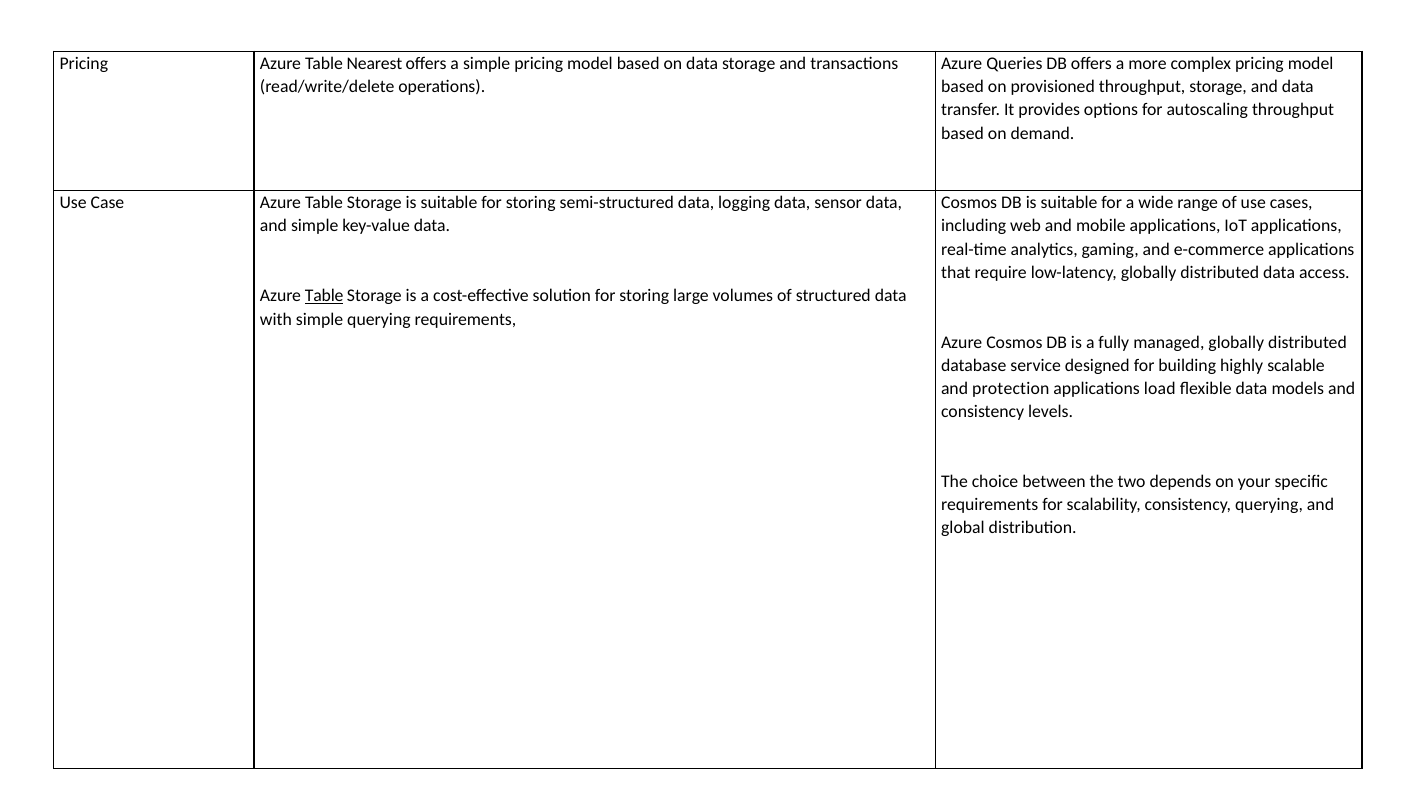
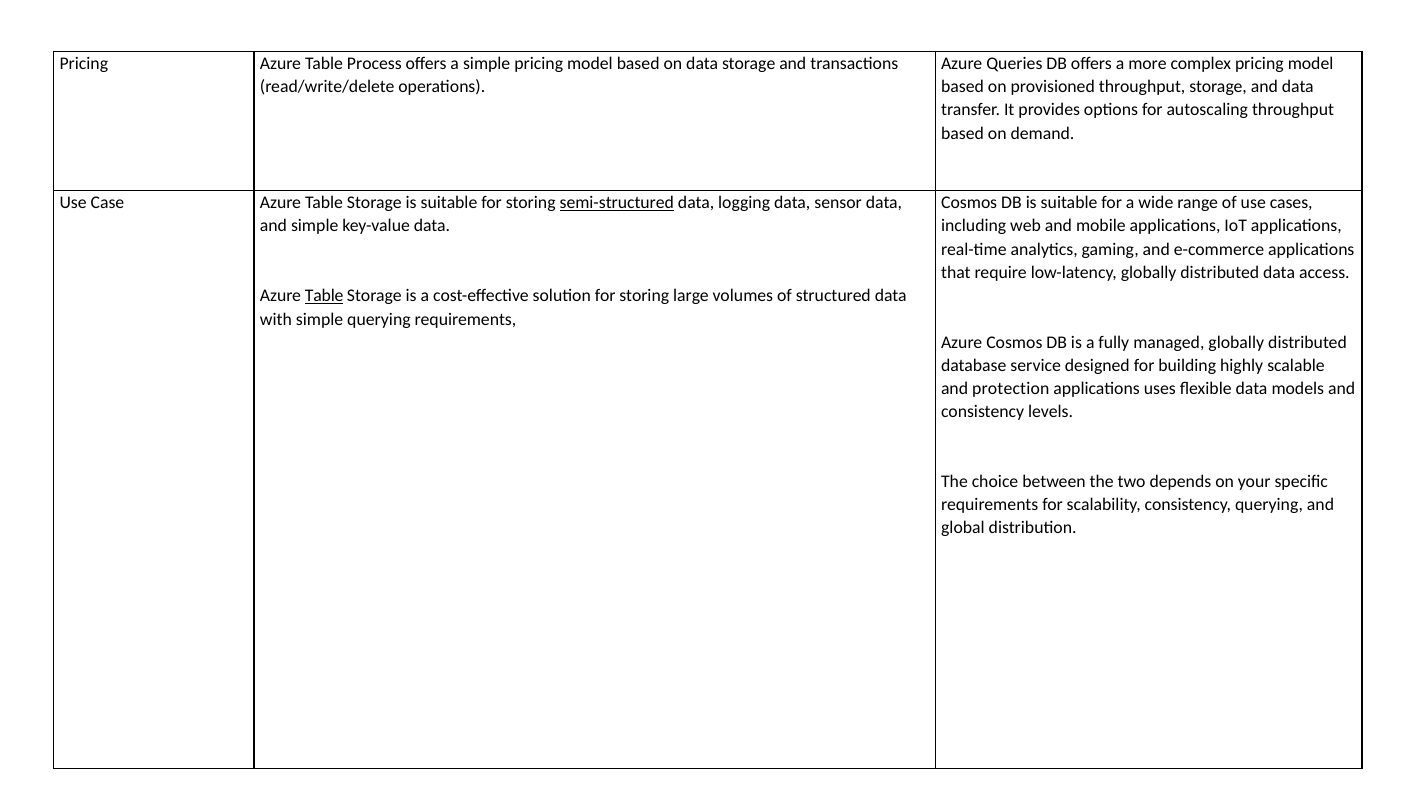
Nearest: Nearest -> Process
semi-structured underline: none -> present
load: load -> uses
